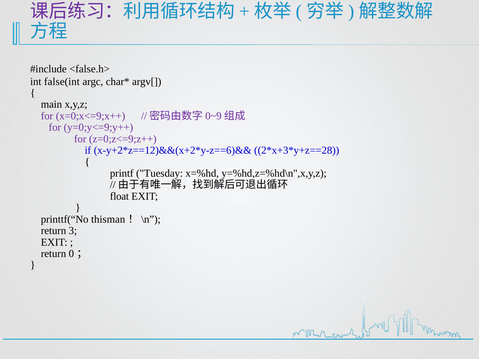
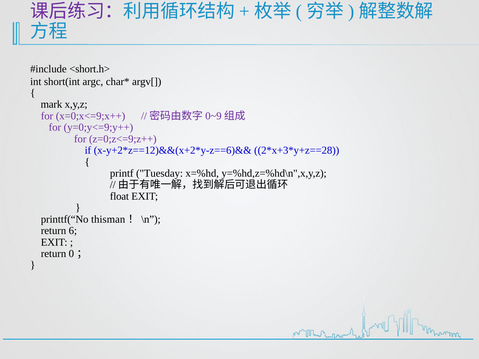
<false.h>: <false.h> -> <short.h>
false(int: false(int -> short(int
main: main -> mark
3: 3 -> 6
